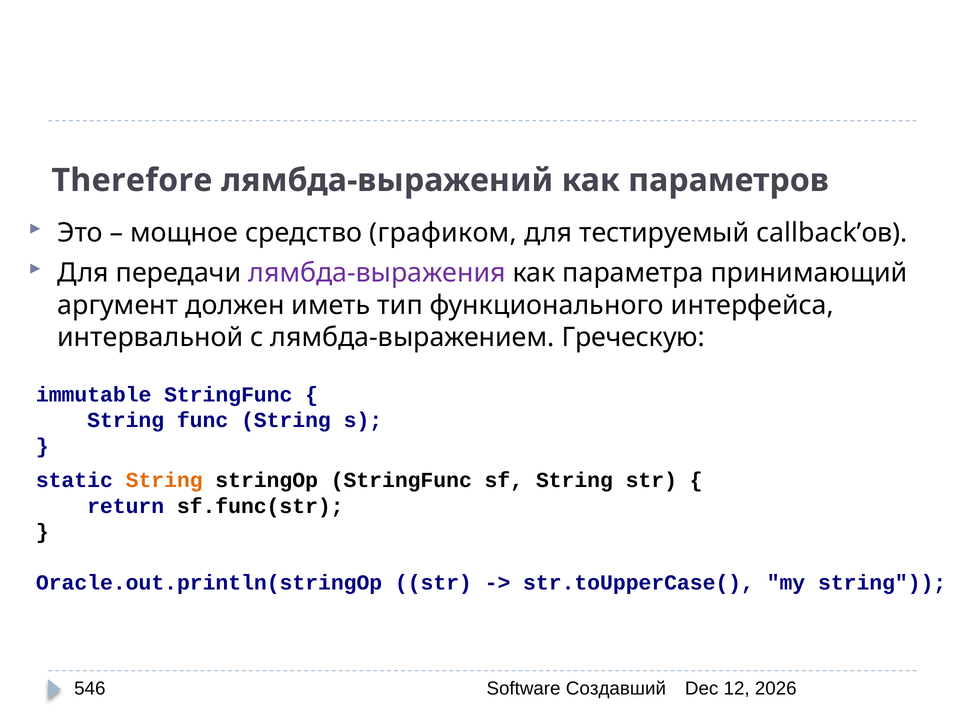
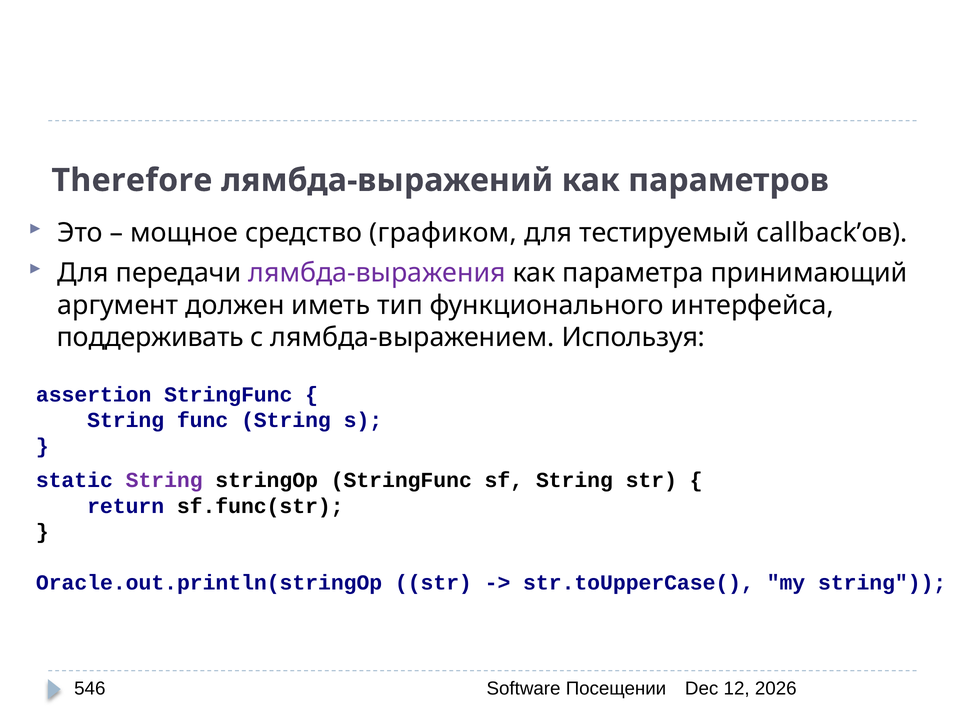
интервальной: интервальной -> поддерживать
Греческую: Греческую -> Используя
immutable: immutable -> assertion
String at (164, 480) colour: orange -> purple
Создавший: Создавший -> Посещении
